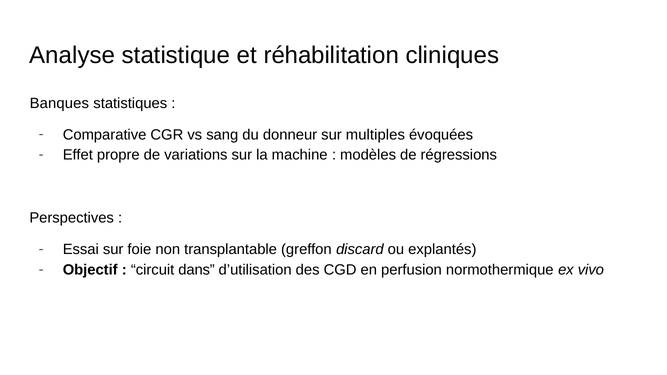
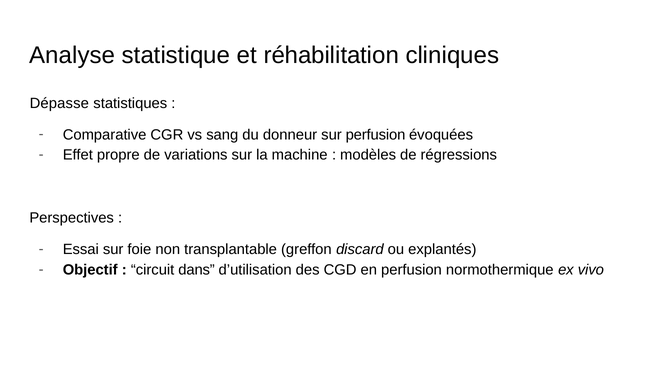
Banques: Banques -> Dépasse
sur multiples: multiples -> perfusion
